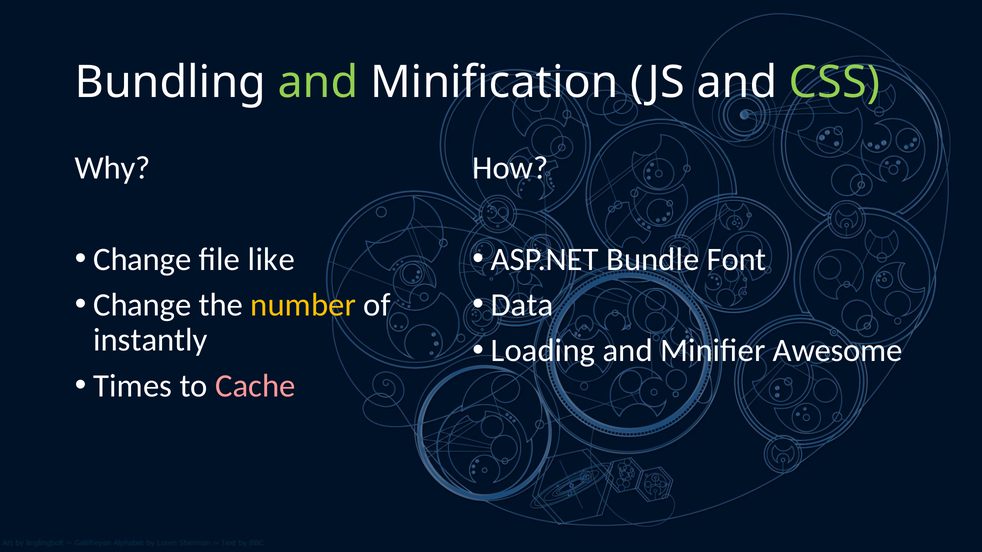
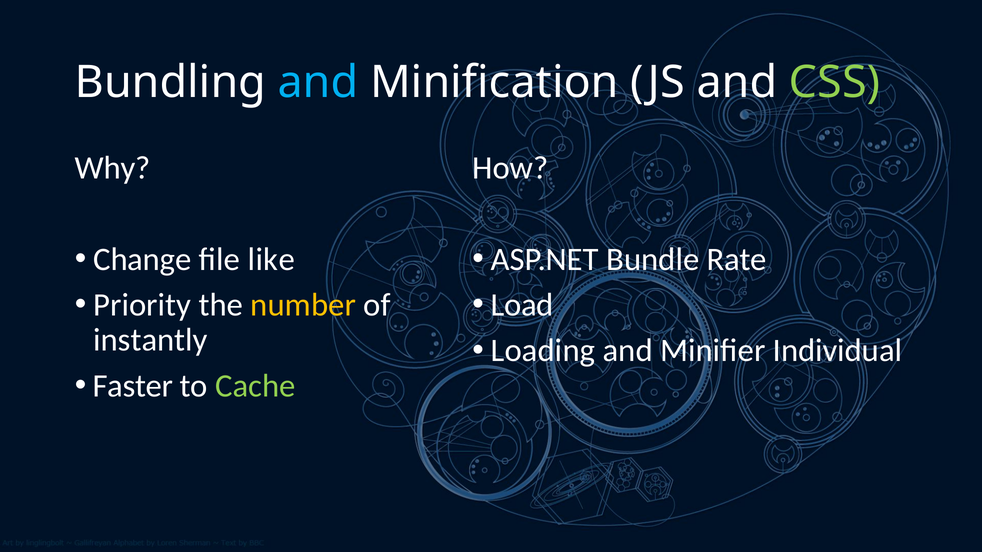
and at (318, 82) colour: light green -> light blue
Font: Font -> Rate
Change at (142, 305): Change -> Priority
Data: Data -> Load
Awesome: Awesome -> Individual
Times: Times -> Faster
Cache colour: pink -> light green
